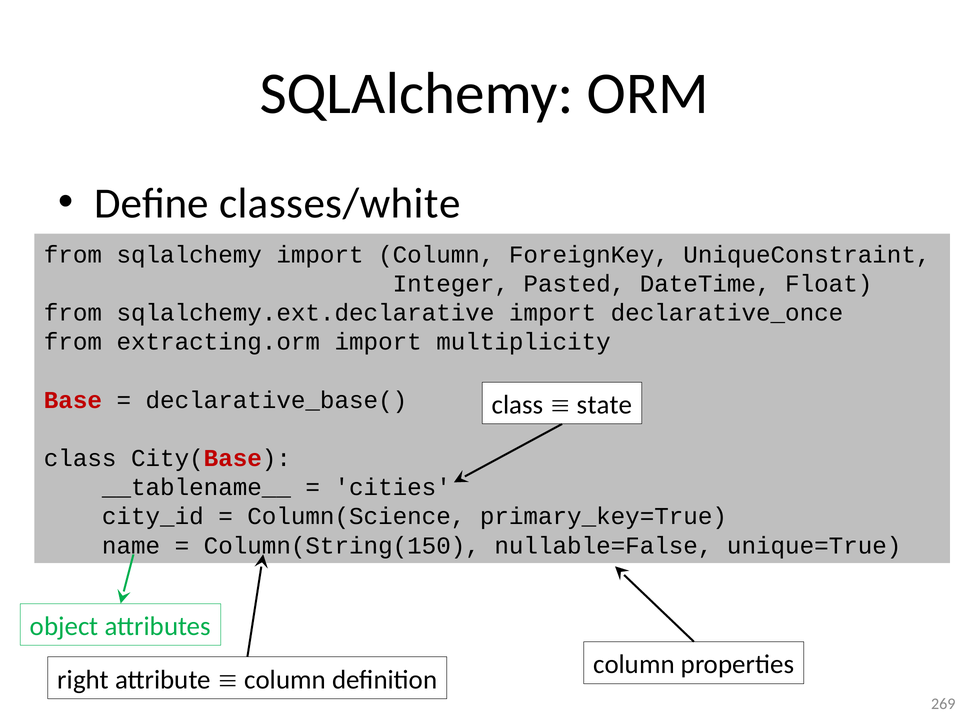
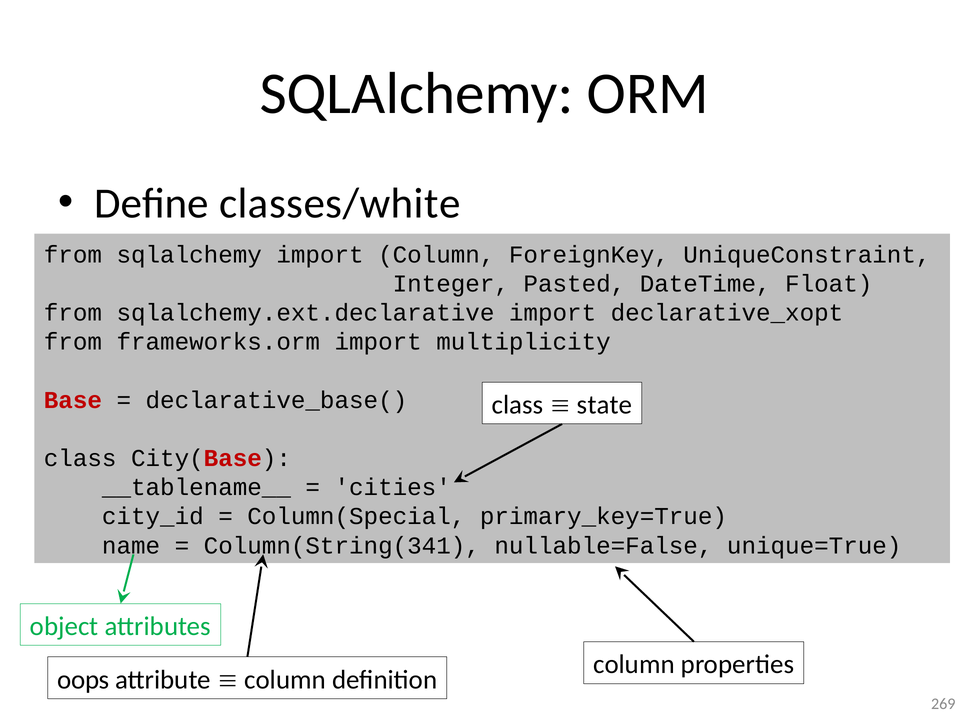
declarative_once: declarative_once -> declarative_xopt
extracting.orm: extracting.orm -> frameworks.orm
Column(Science: Column(Science -> Column(Special
Column(String(150: Column(String(150 -> Column(String(341
right: right -> oops
